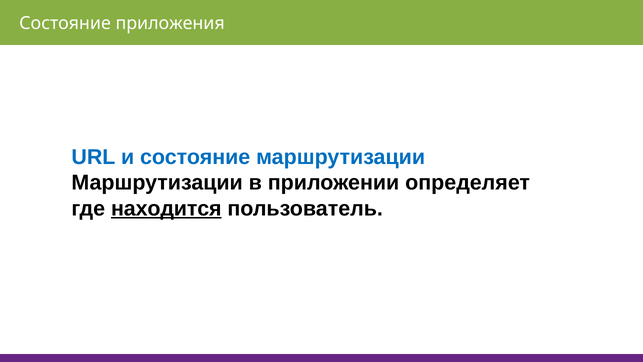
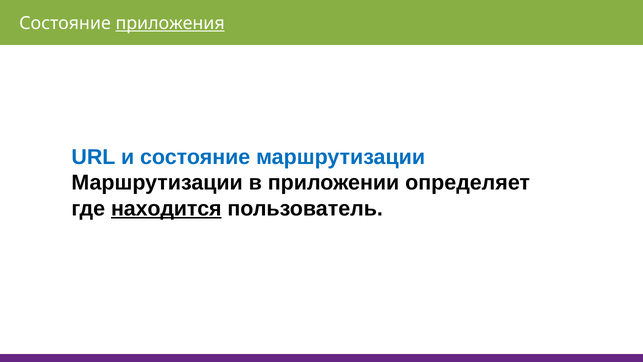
приложения underline: none -> present
